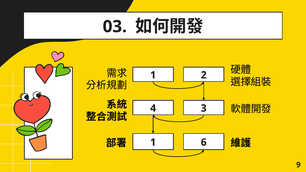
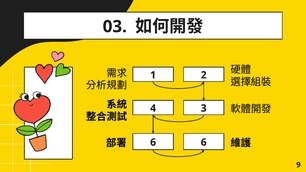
1 at (153, 142): 1 -> 6
